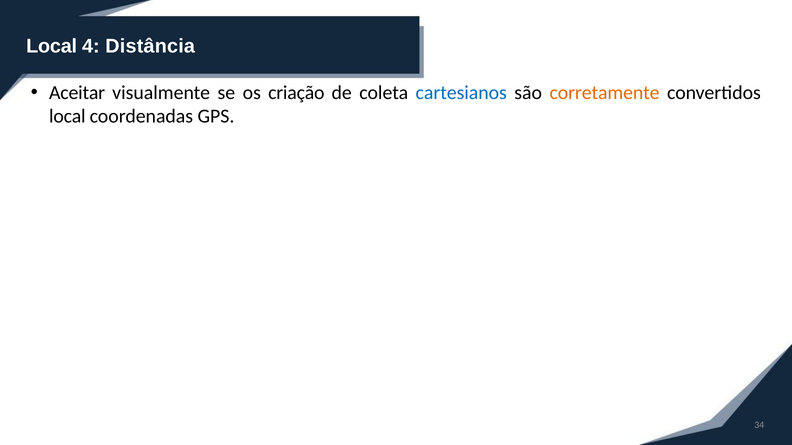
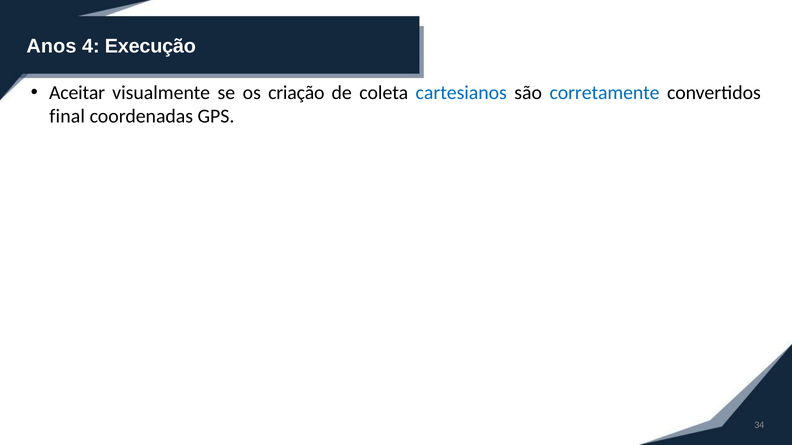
Local at (52, 46): Local -> Anos
Distância: Distância -> Execução
corretamente colour: orange -> blue
local at (67, 117): local -> final
